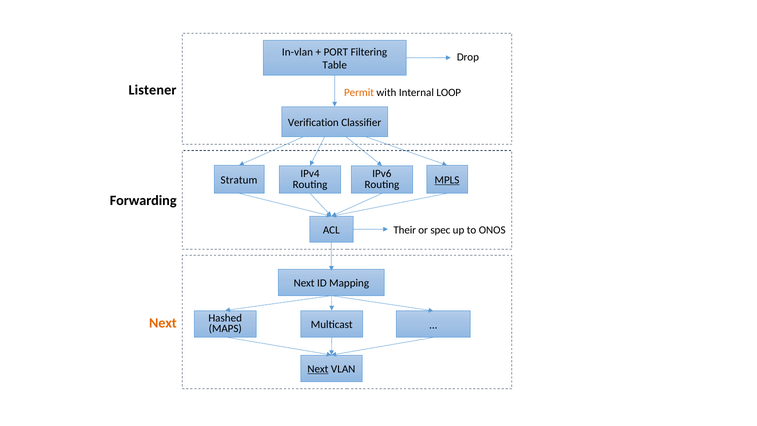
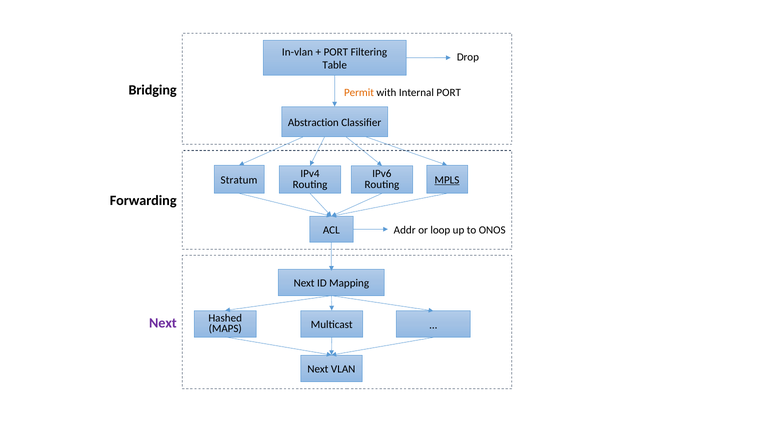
Listener: Listener -> Bridging
Internal LOOP: LOOP -> PORT
Verification: Verification -> Abstraction
Their: Their -> Addr
spec: spec -> loop
Next at (163, 323) colour: orange -> purple
Next at (318, 369) underline: present -> none
